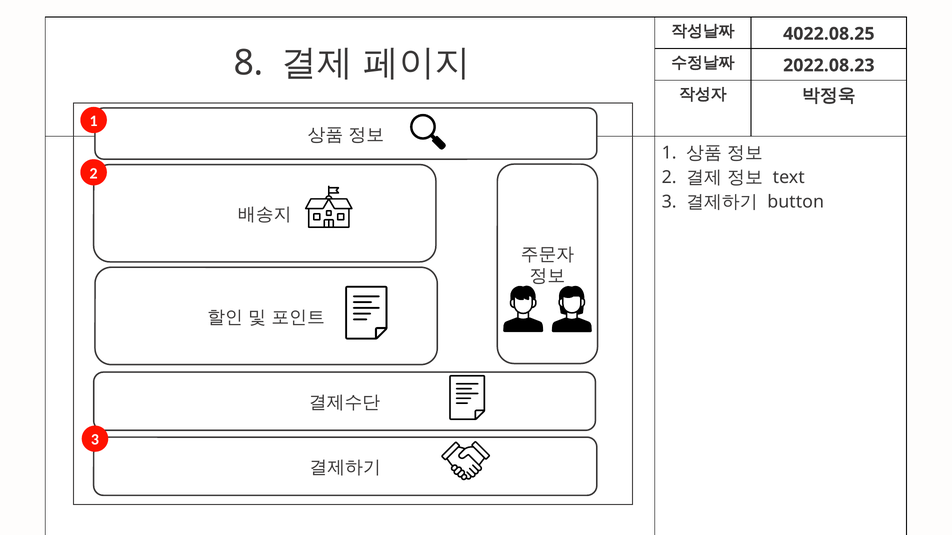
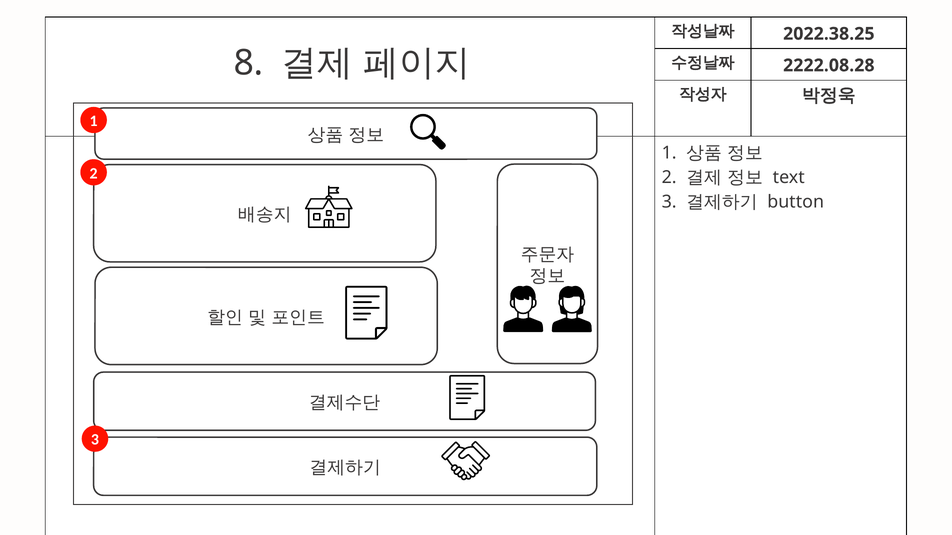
4022.08.25: 4022.08.25 -> 2022.38.25
2022.08.23: 2022.08.23 -> 2222.08.28
